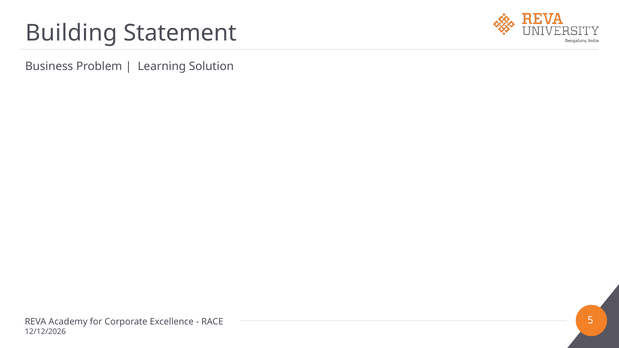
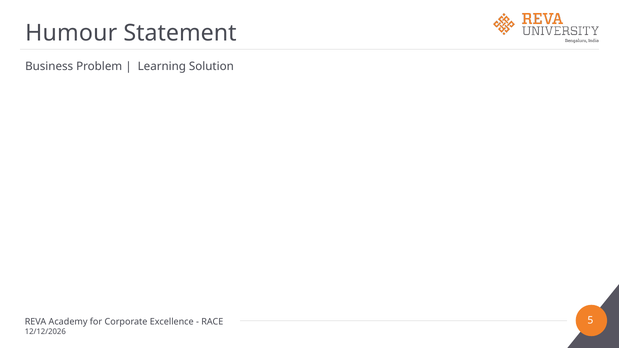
Building: Building -> Humour
